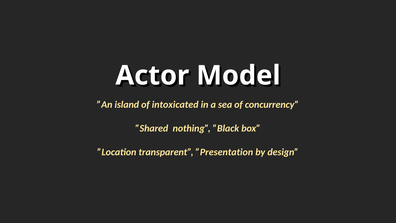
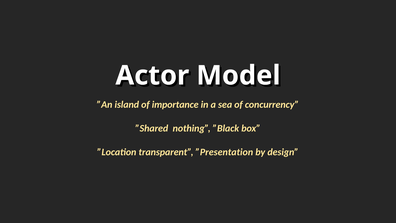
intoxicated: intoxicated -> importance
